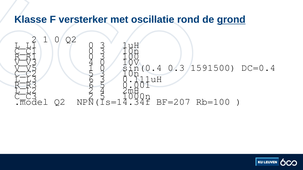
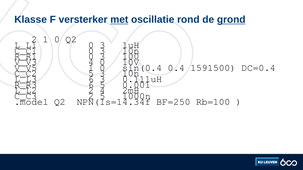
met underline: none -> present
0.3: 0.3 -> 0.4
BF=207: BF=207 -> BF=250
